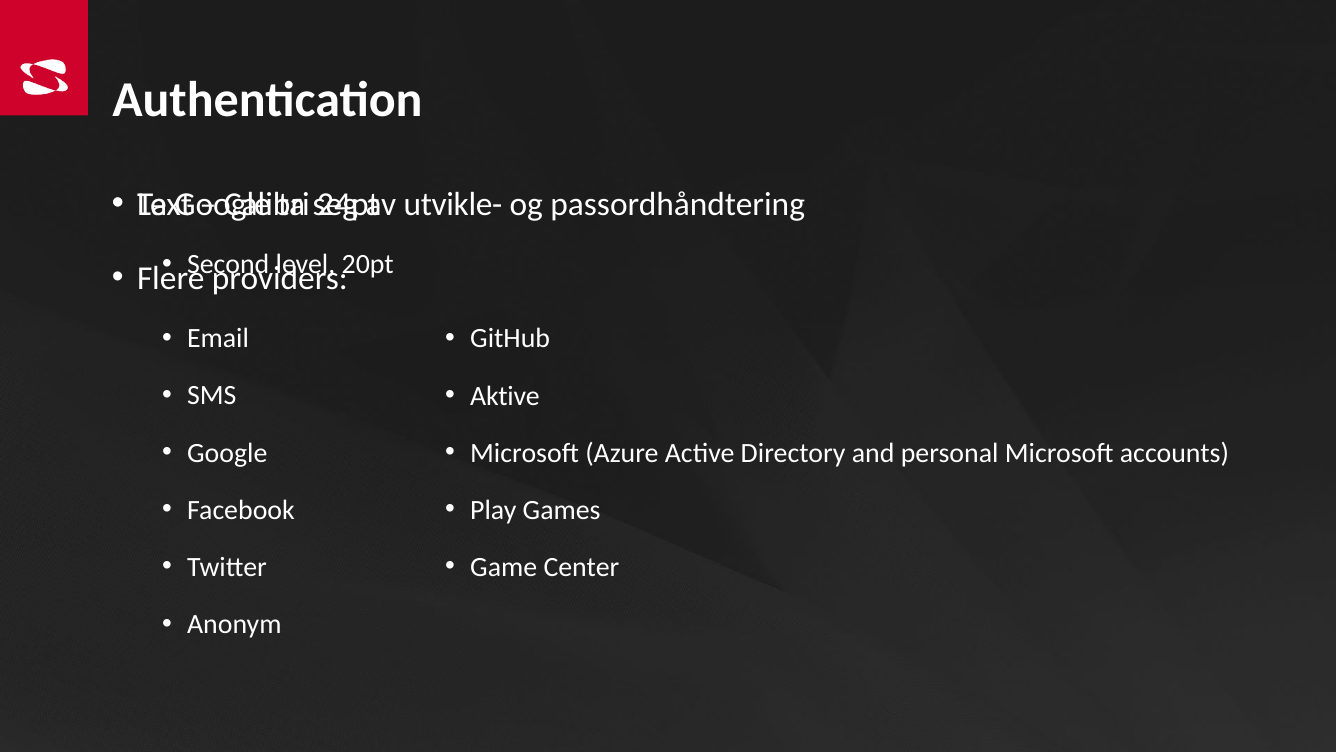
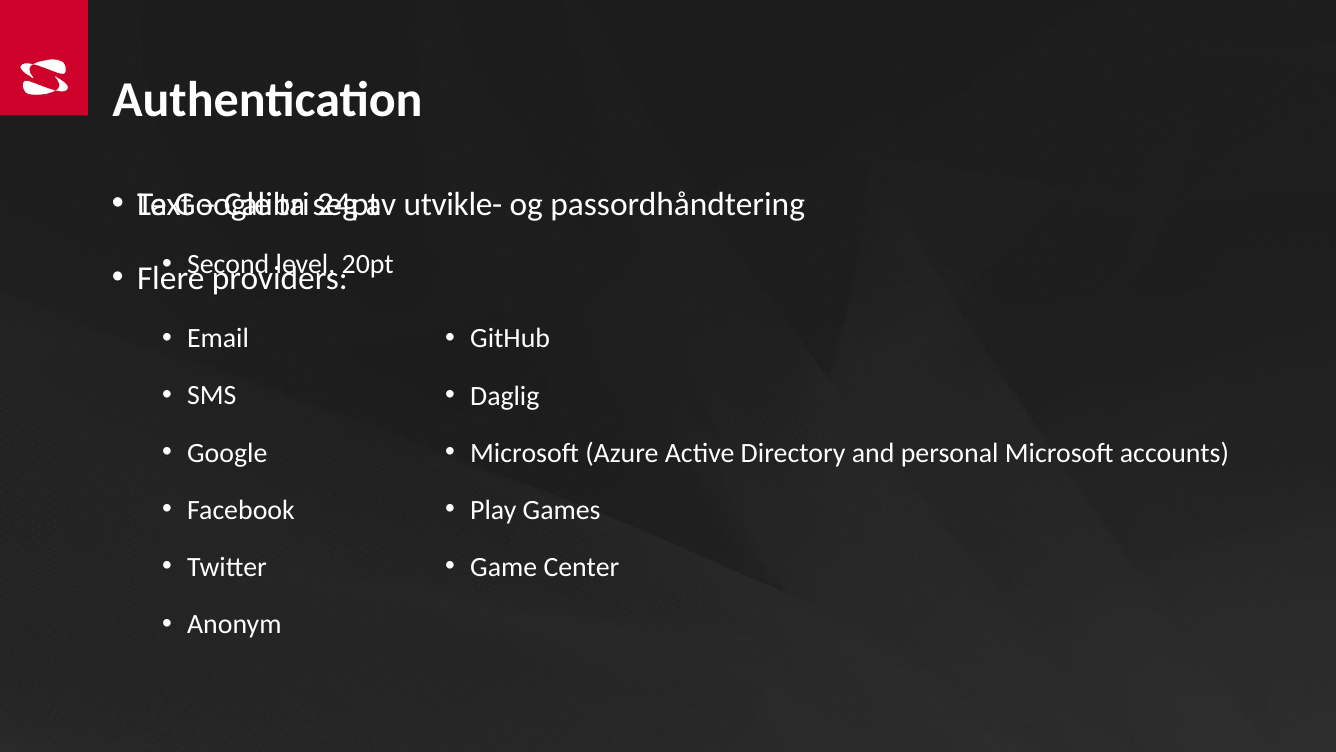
Aktive: Aktive -> Daglig
